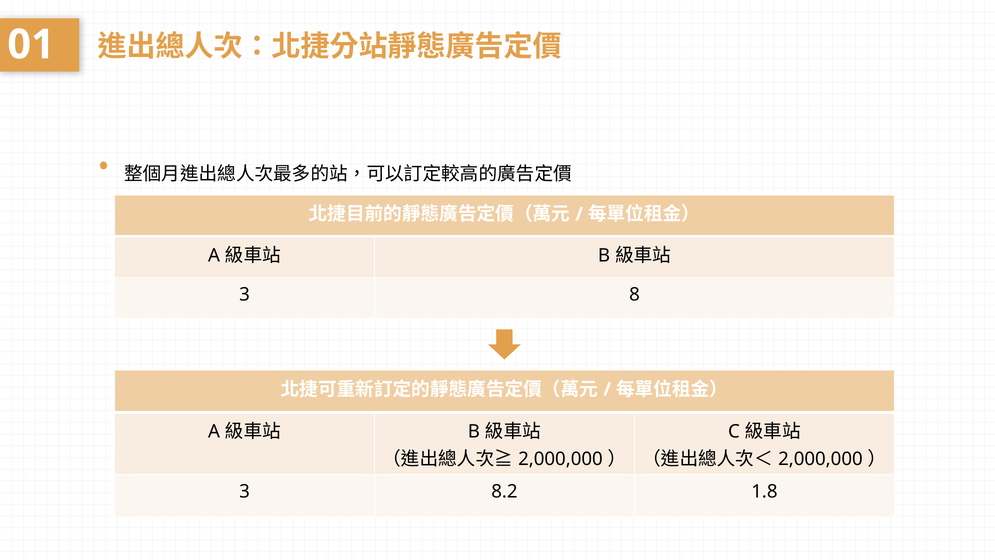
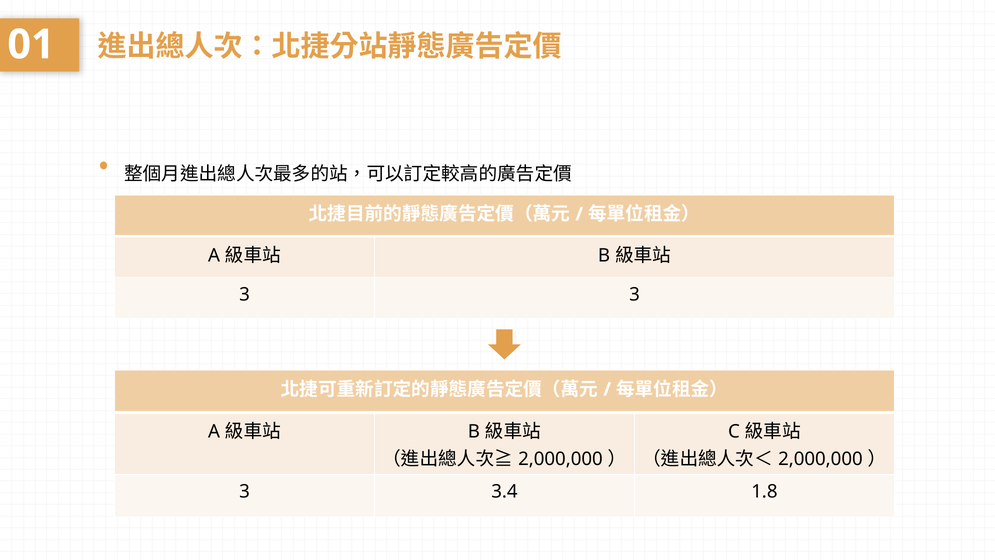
3 8: 8 -> 3
8.2: 8.2 -> 3.4
